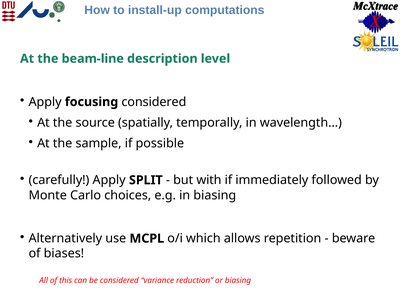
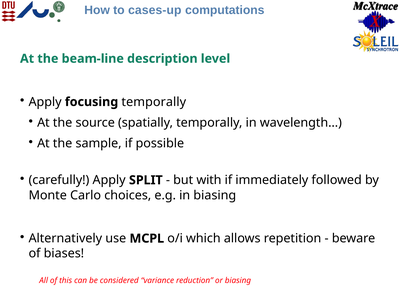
install-up: install-up -> cases-up
focusing considered: considered -> temporally
